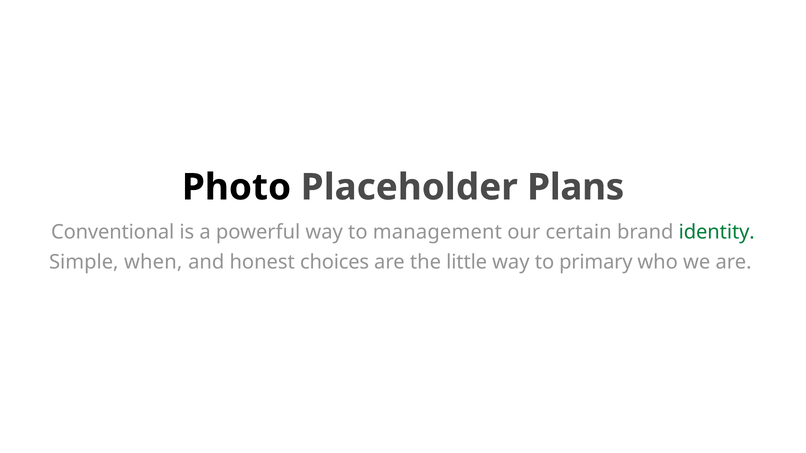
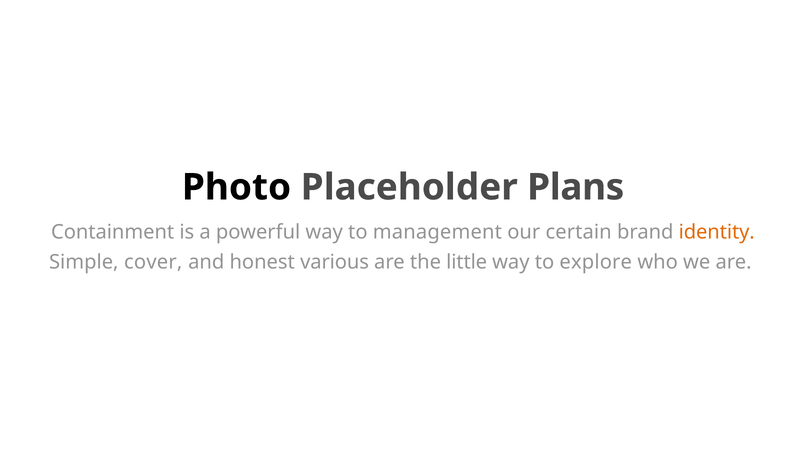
Conventional: Conventional -> Containment
identity colour: green -> orange
when: when -> cover
choices: choices -> various
primary: primary -> explore
